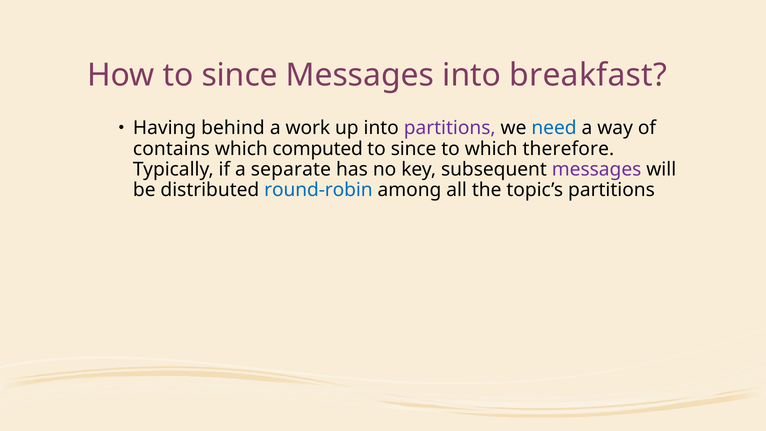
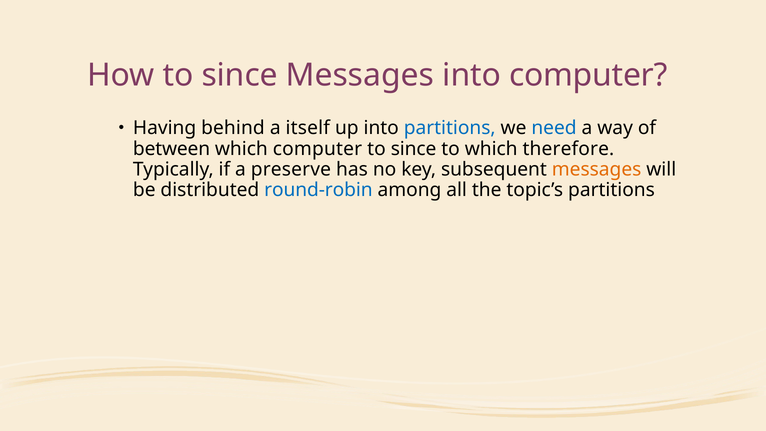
into breakfast: breakfast -> computer
work: work -> itself
partitions at (450, 128) colour: purple -> blue
contains: contains -> between
which computed: computed -> computer
separate: separate -> preserve
messages at (597, 169) colour: purple -> orange
